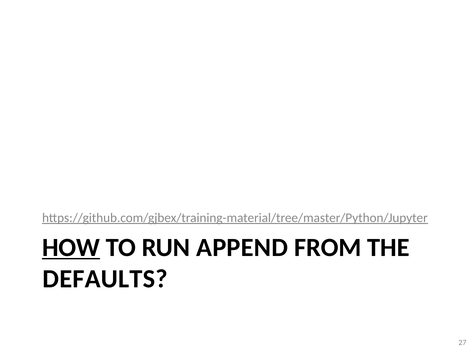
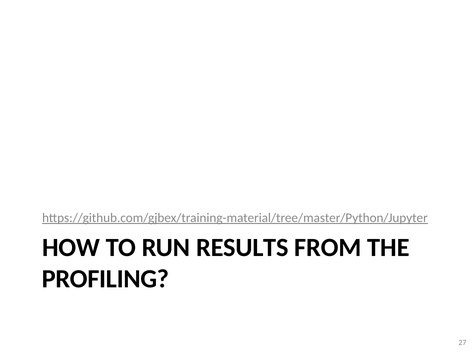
HOW underline: present -> none
APPEND: APPEND -> RESULTS
DEFAULTS: DEFAULTS -> PROFILING
